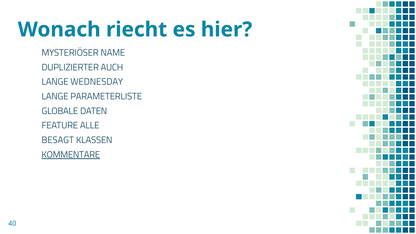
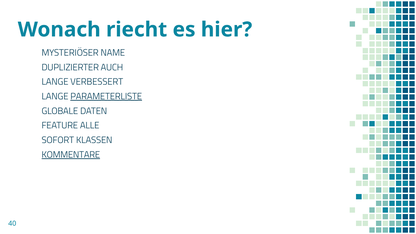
WEDNESDAY: WEDNESDAY -> VERBESSERT
PARAMETERLISTE underline: none -> present
BESAGT: BESAGT -> SOFORT
